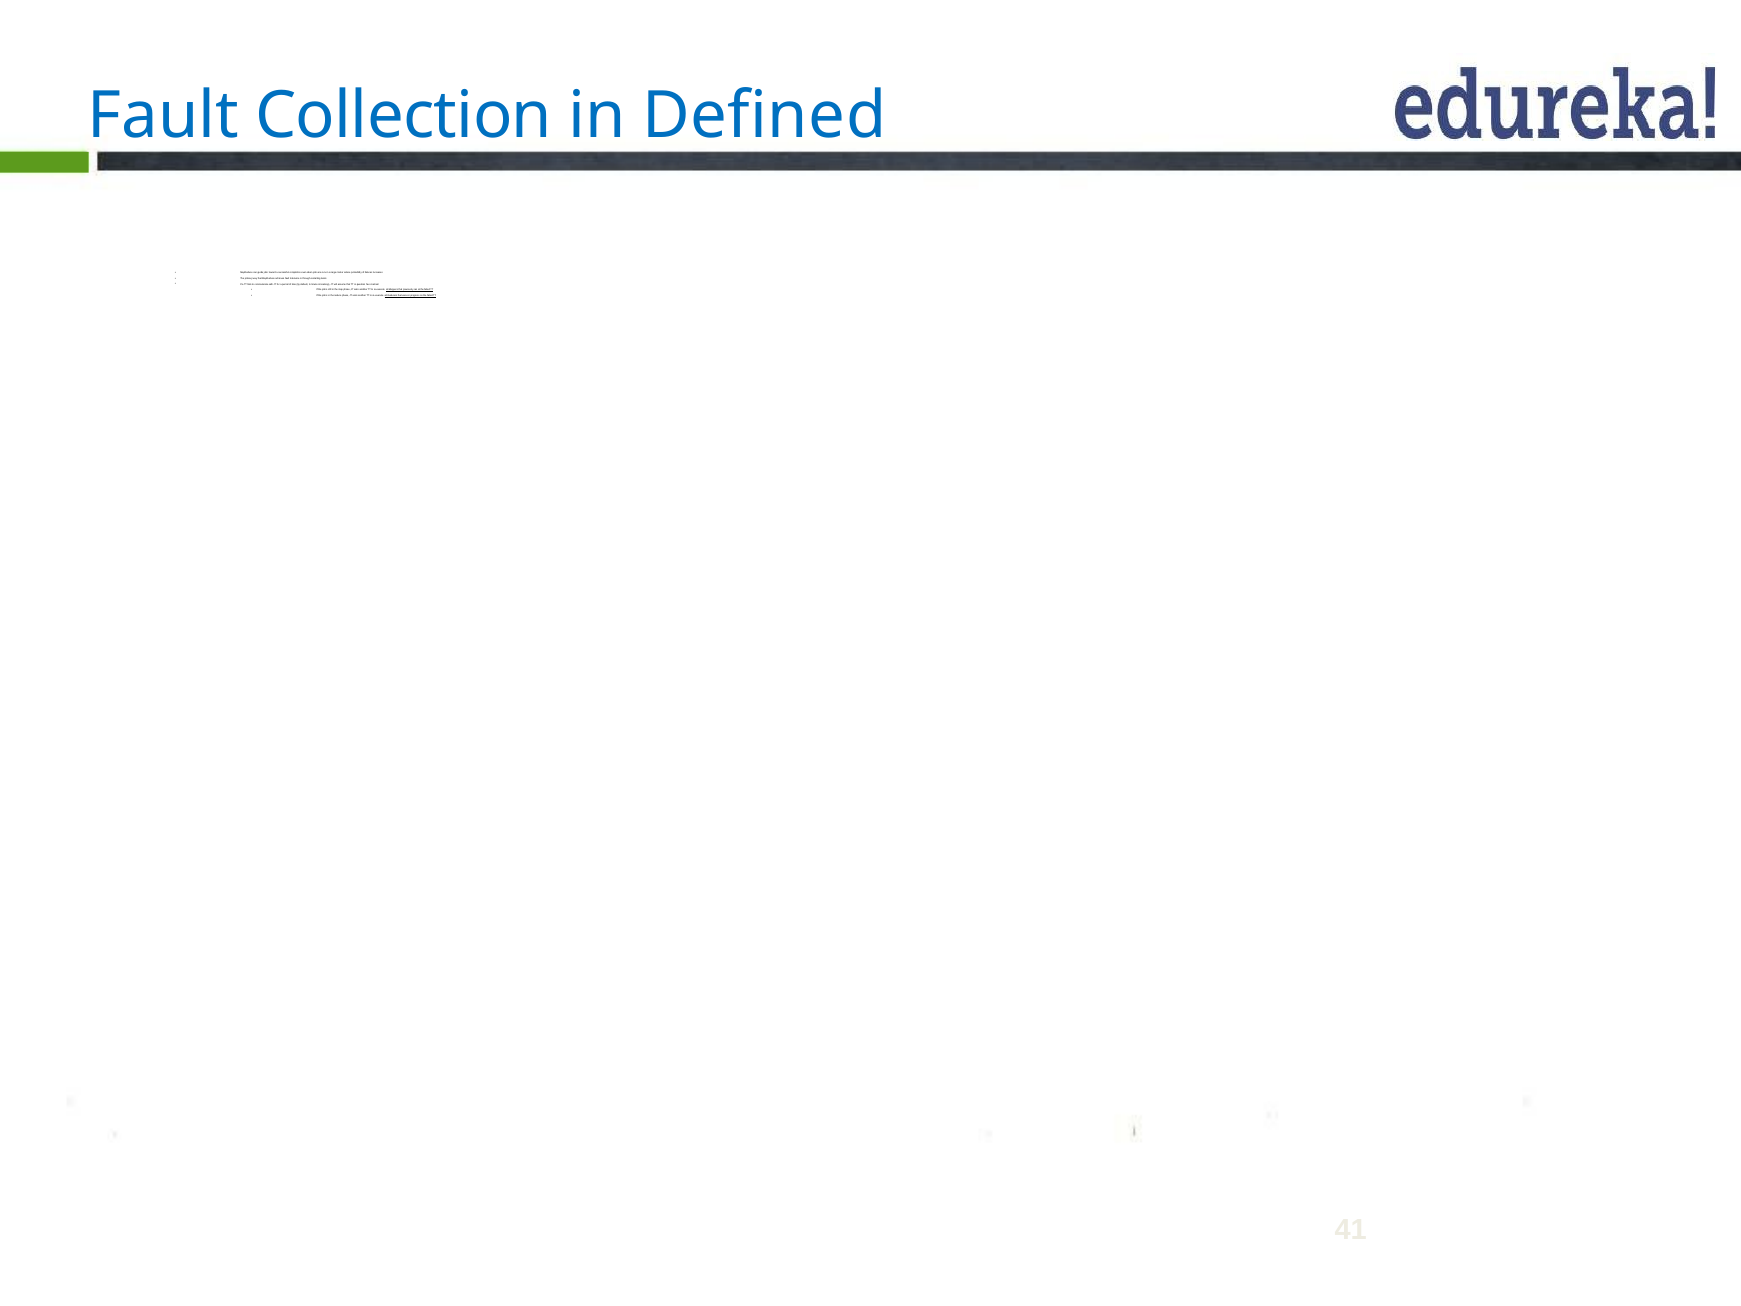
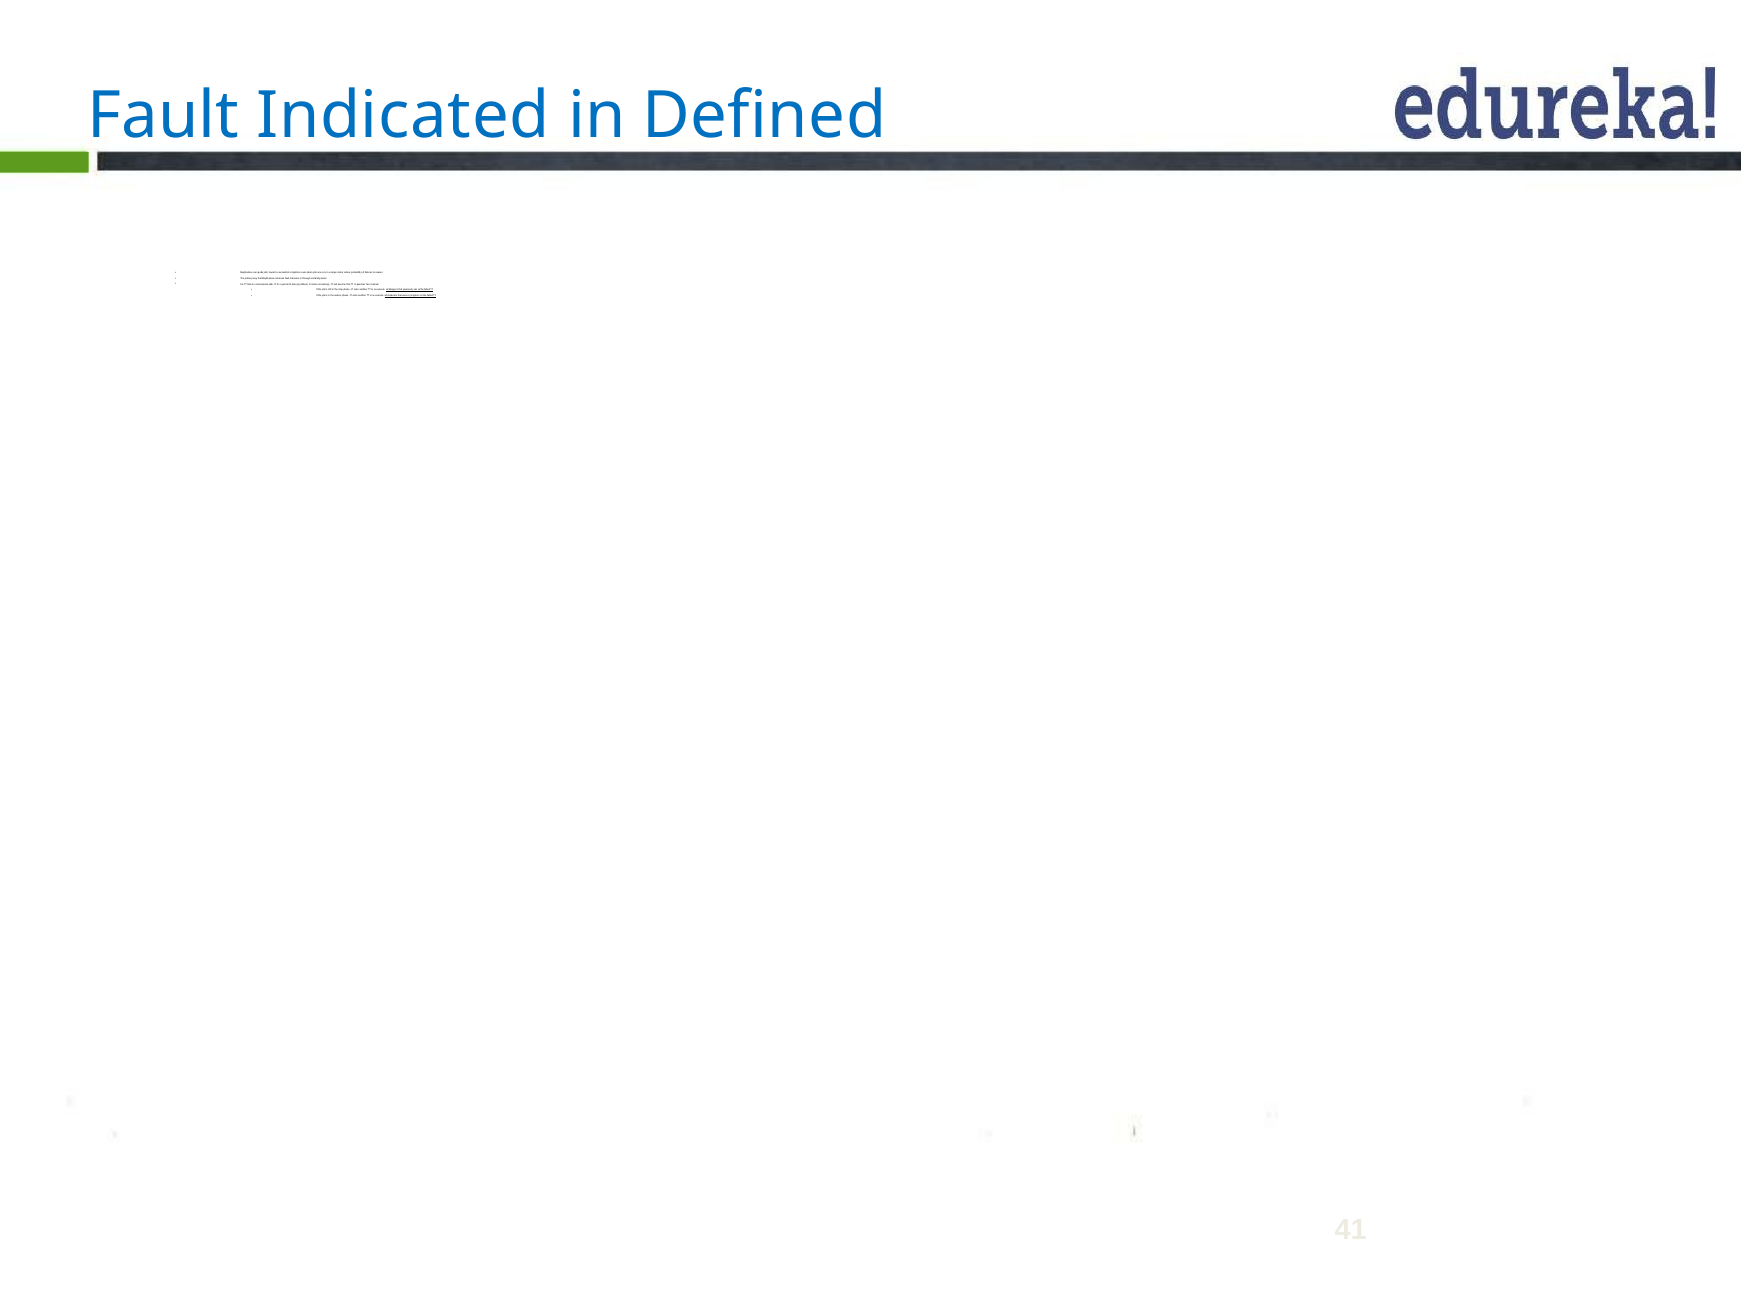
Collection: Collection -> Indicated
